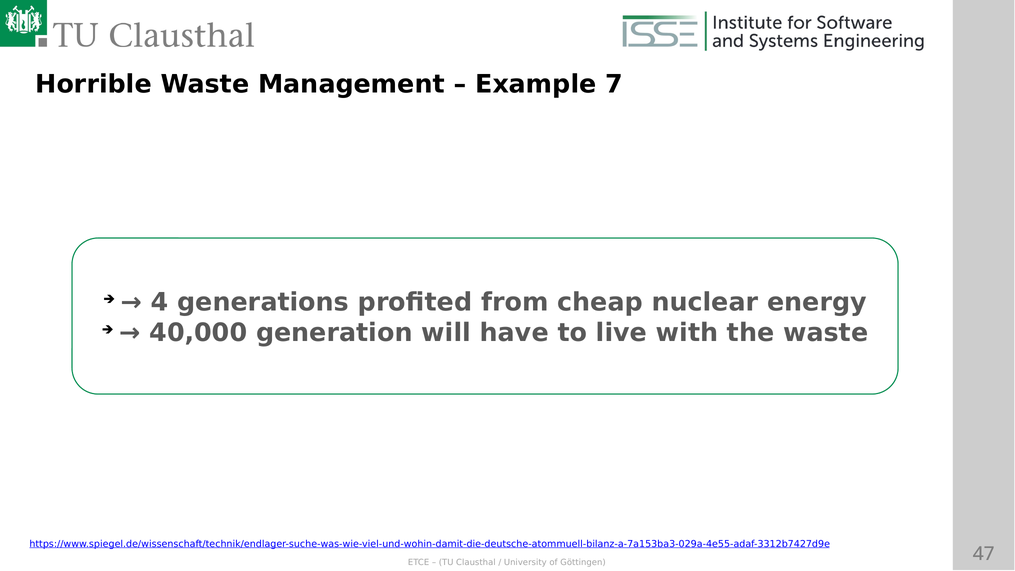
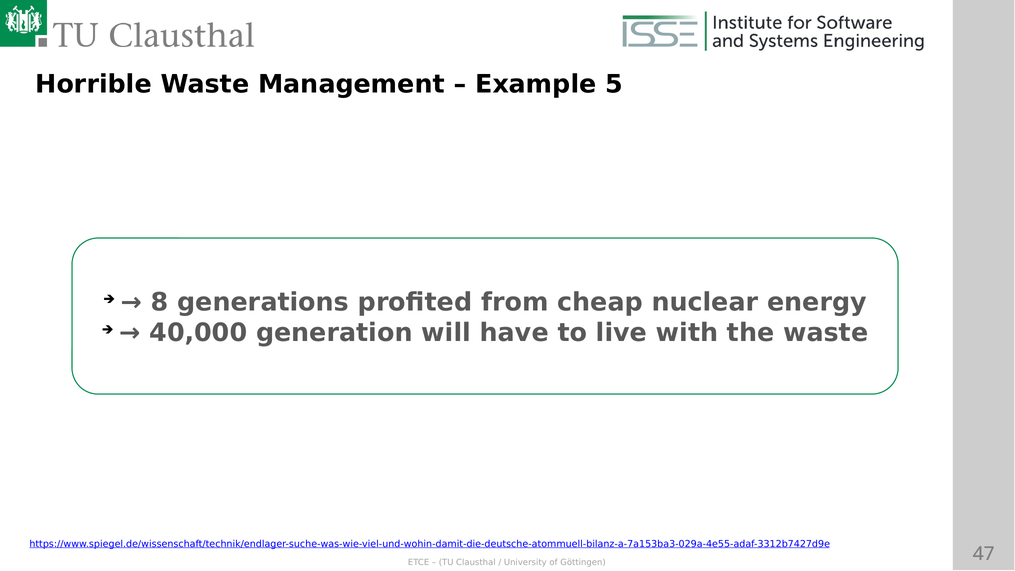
7: 7 -> 5
4: 4 -> 8
